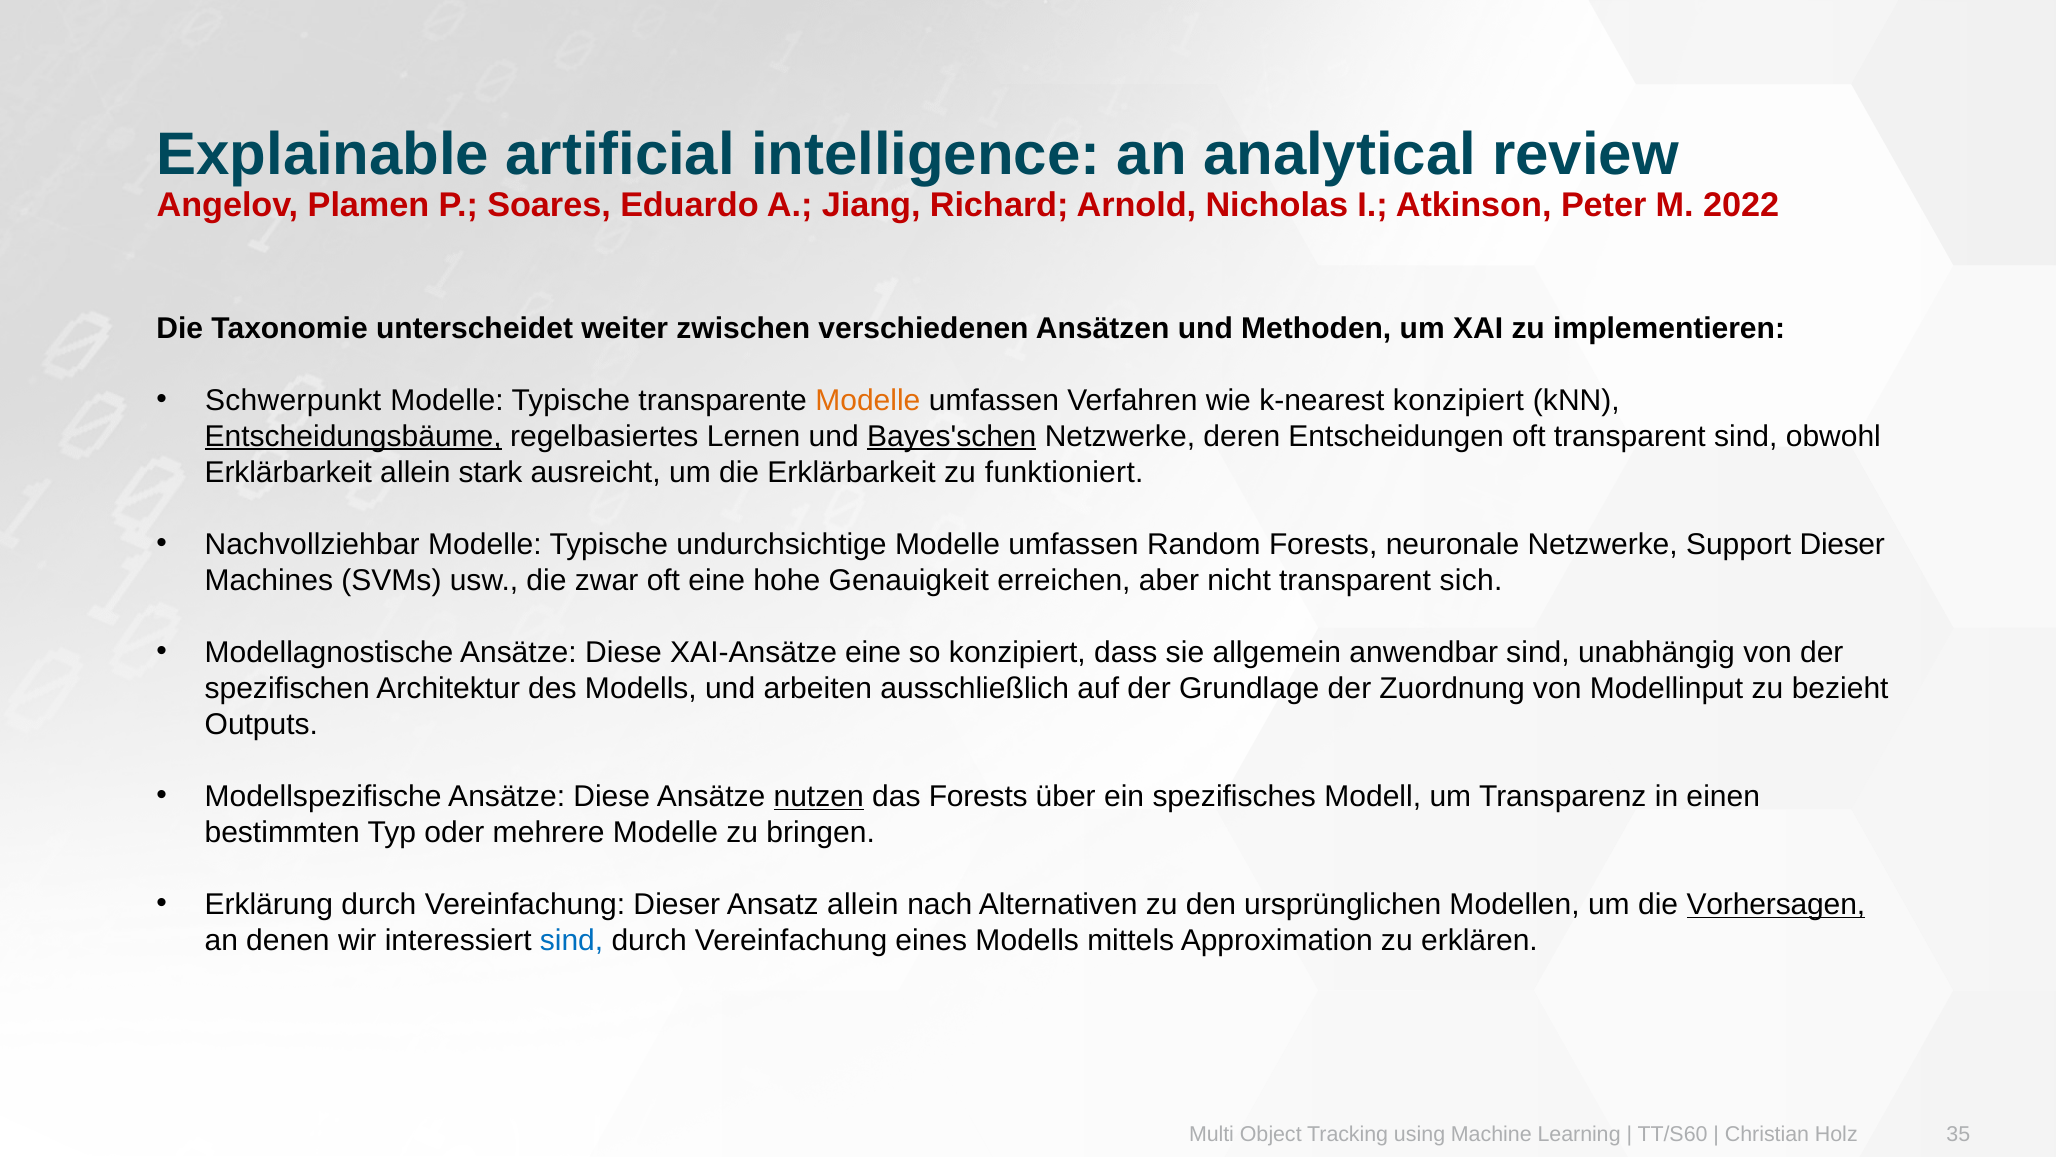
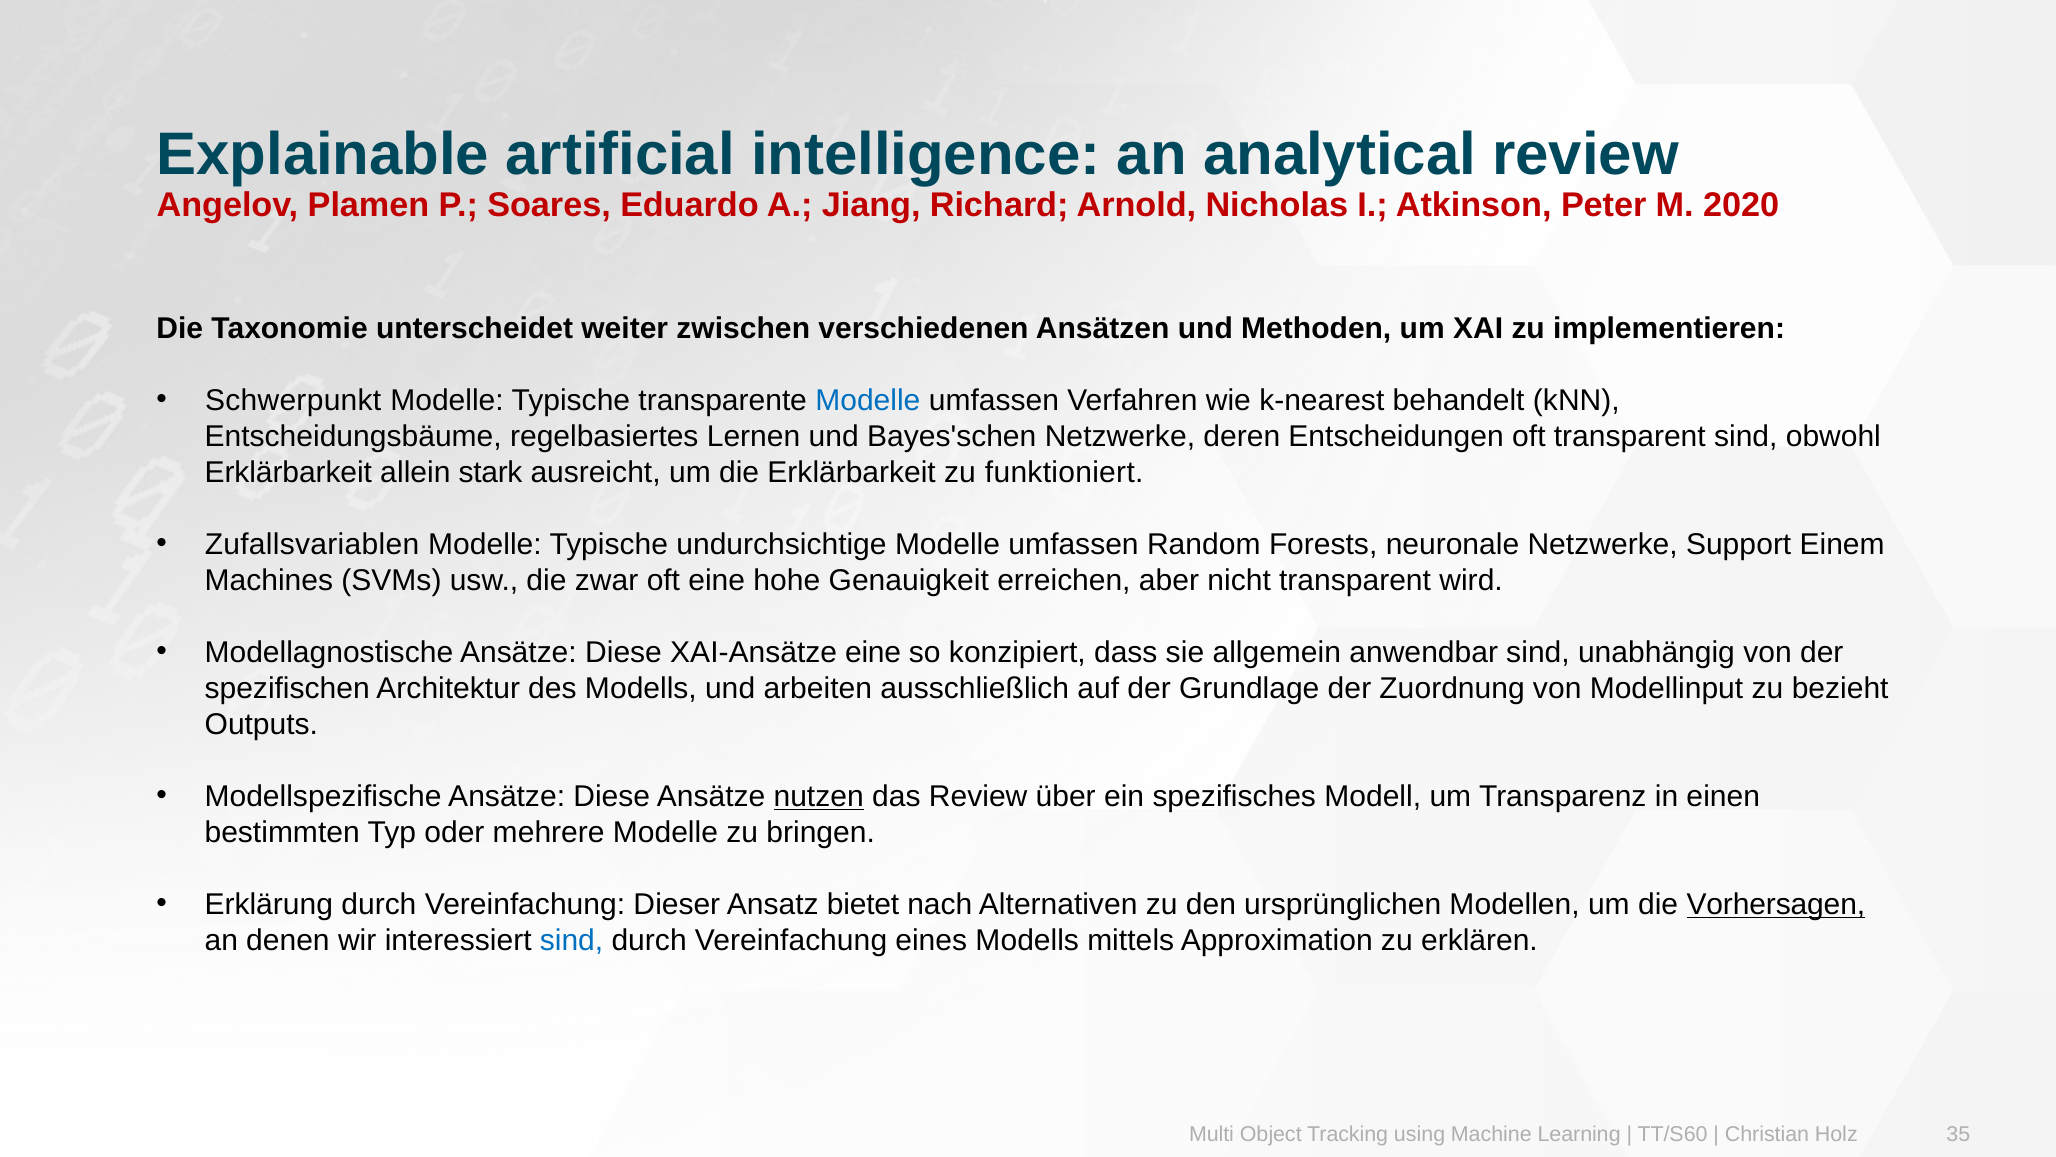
2022: 2022 -> 2020
Modelle at (868, 400) colour: orange -> blue
k-nearest konzipiert: konzipiert -> behandelt
Entscheidungsbäume underline: present -> none
Bayes'schen underline: present -> none
Nachvollziehbar: Nachvollziehbar -> Zufallsvariablen
Support Dieser: Dieser -> Einem
sich: sich -> wird
das Forests: Forests -> Review
Ansatz allein: allein -> bietet
